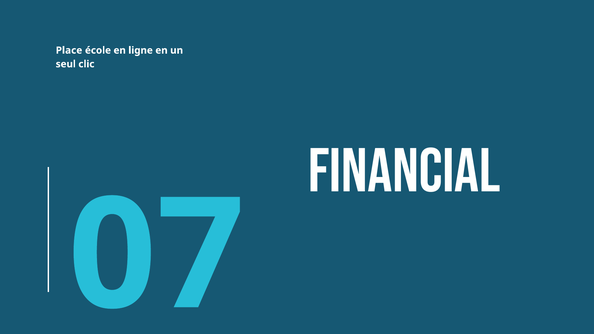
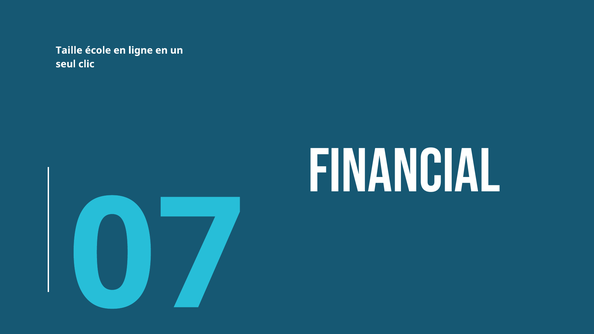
Place: Place -> Taille
